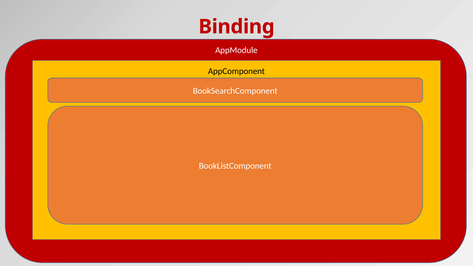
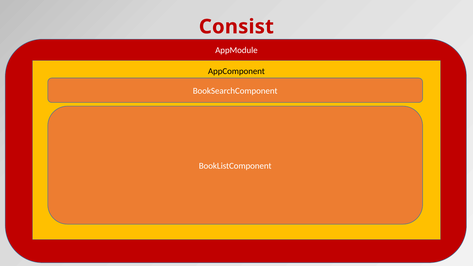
Binding: Binding -> Consist
